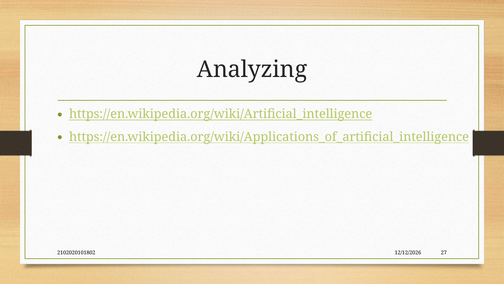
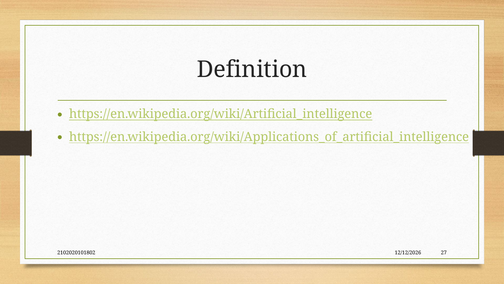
Analyzing: Analyzing -> Definition
